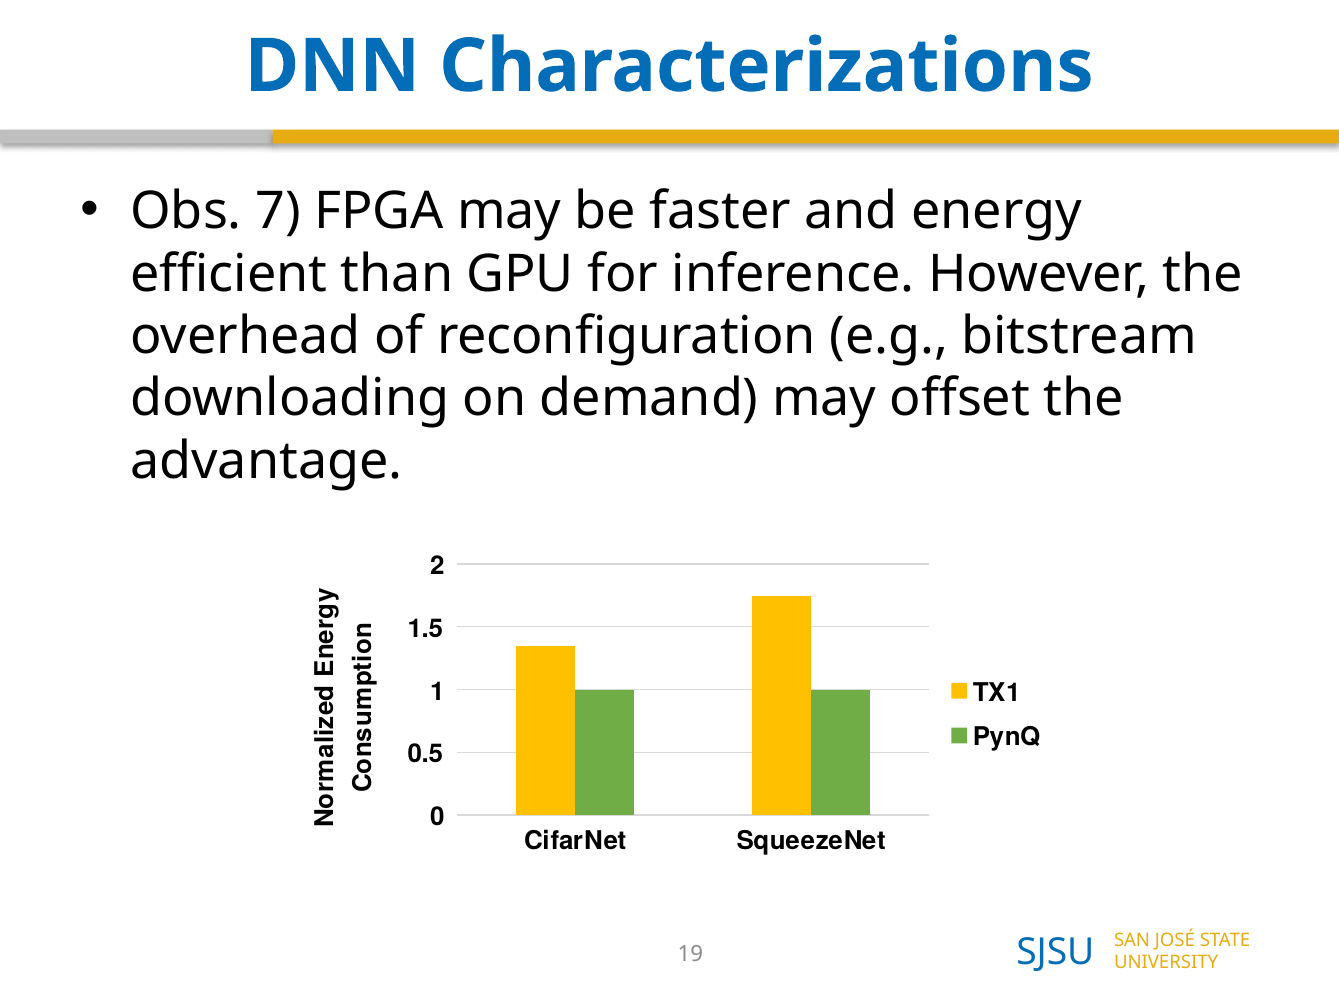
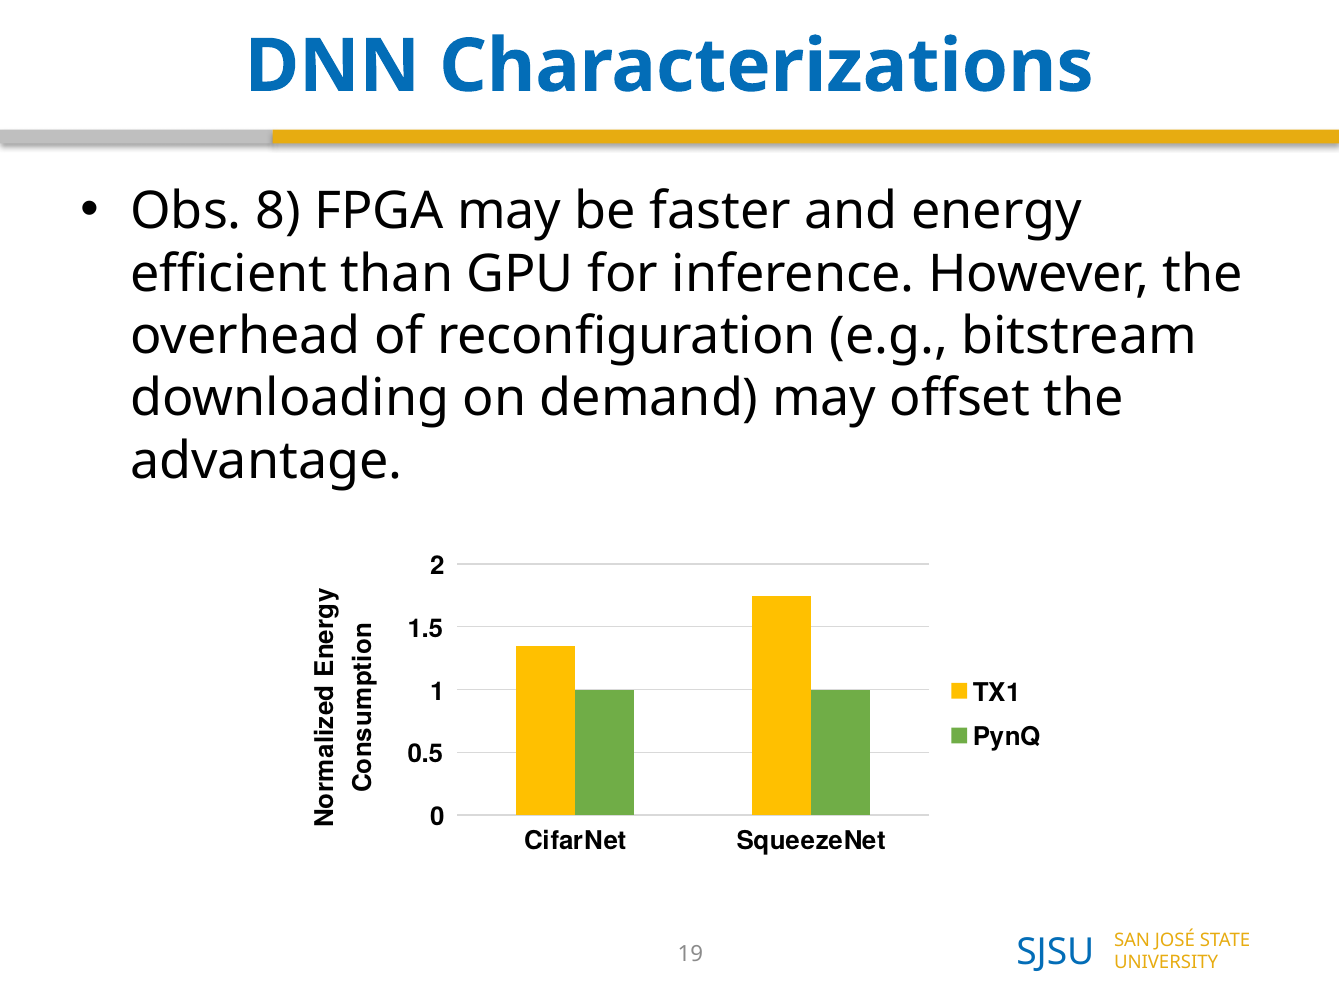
7: 7 -> 8
